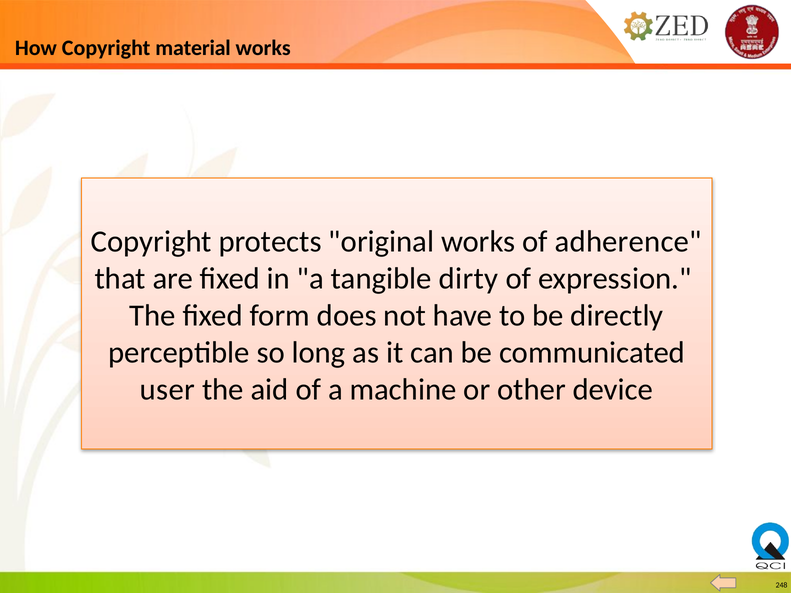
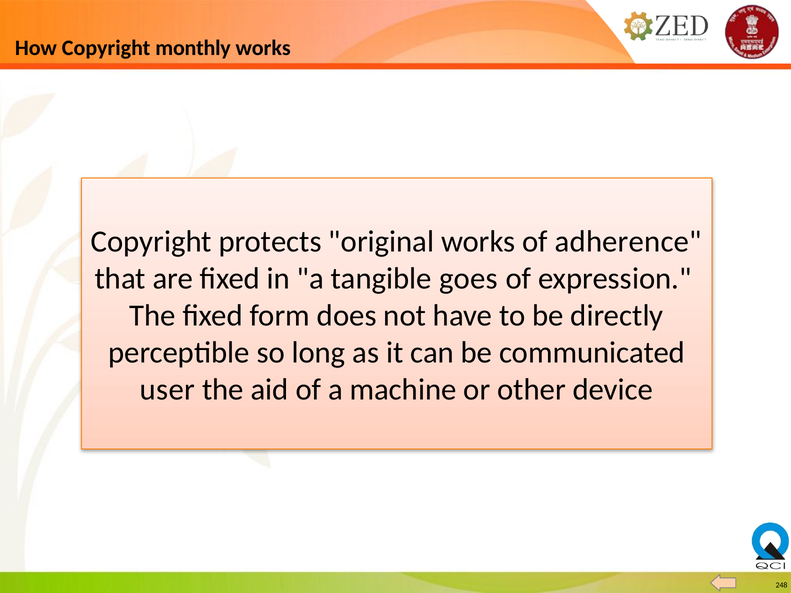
material: material -> monthly
dirty: dirty -> goes
